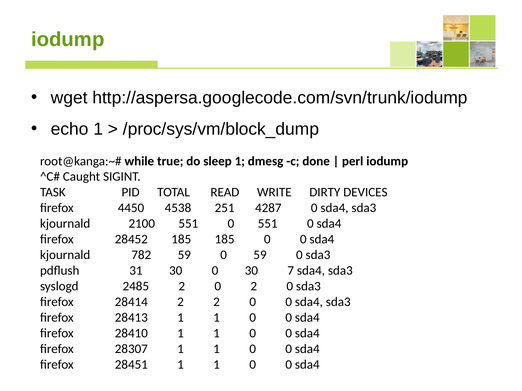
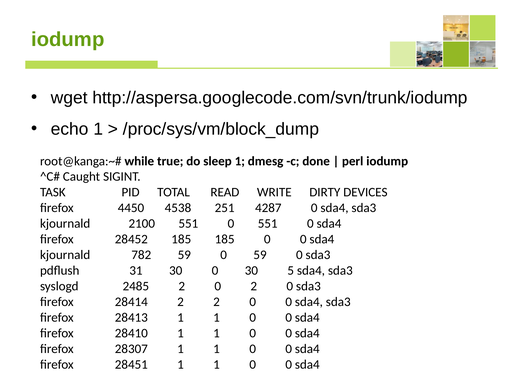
7: 7 -> 5
